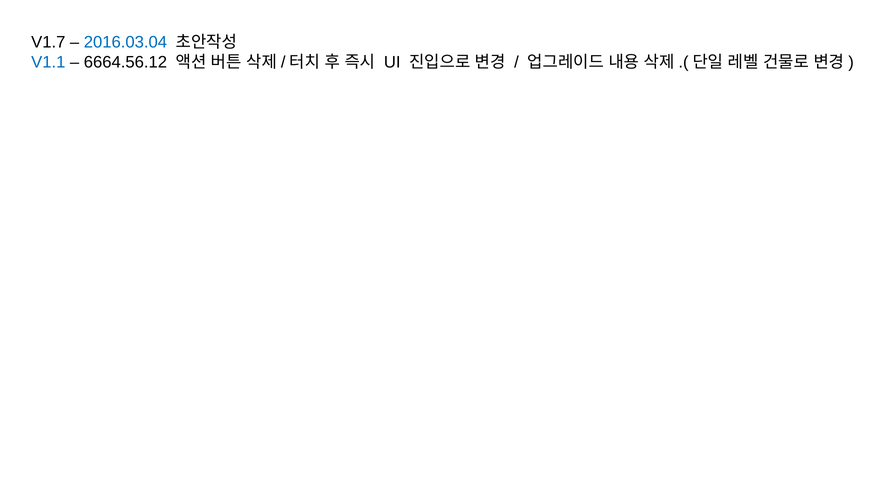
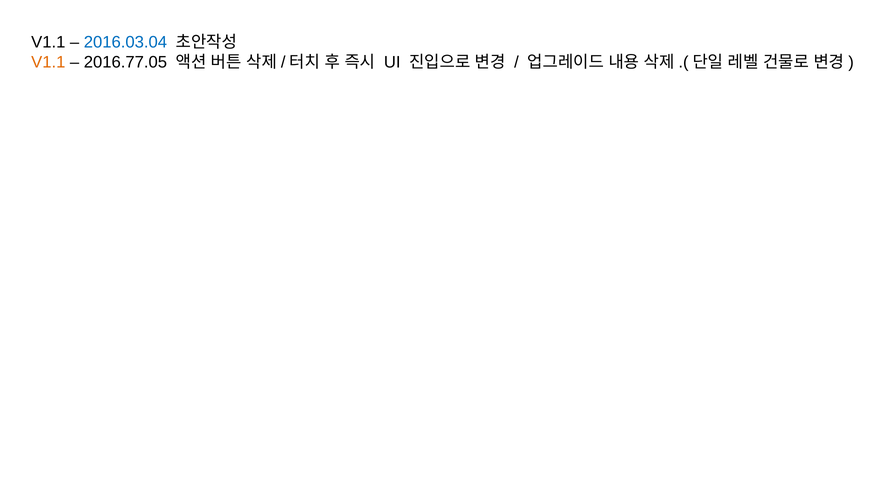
V1.7 at (48, 42): V1.7 -> V1.1
V1.1 at (48, 62) colour: blue -> orange
6664.56.12: 6664.56.12 -> 2016.77.05
